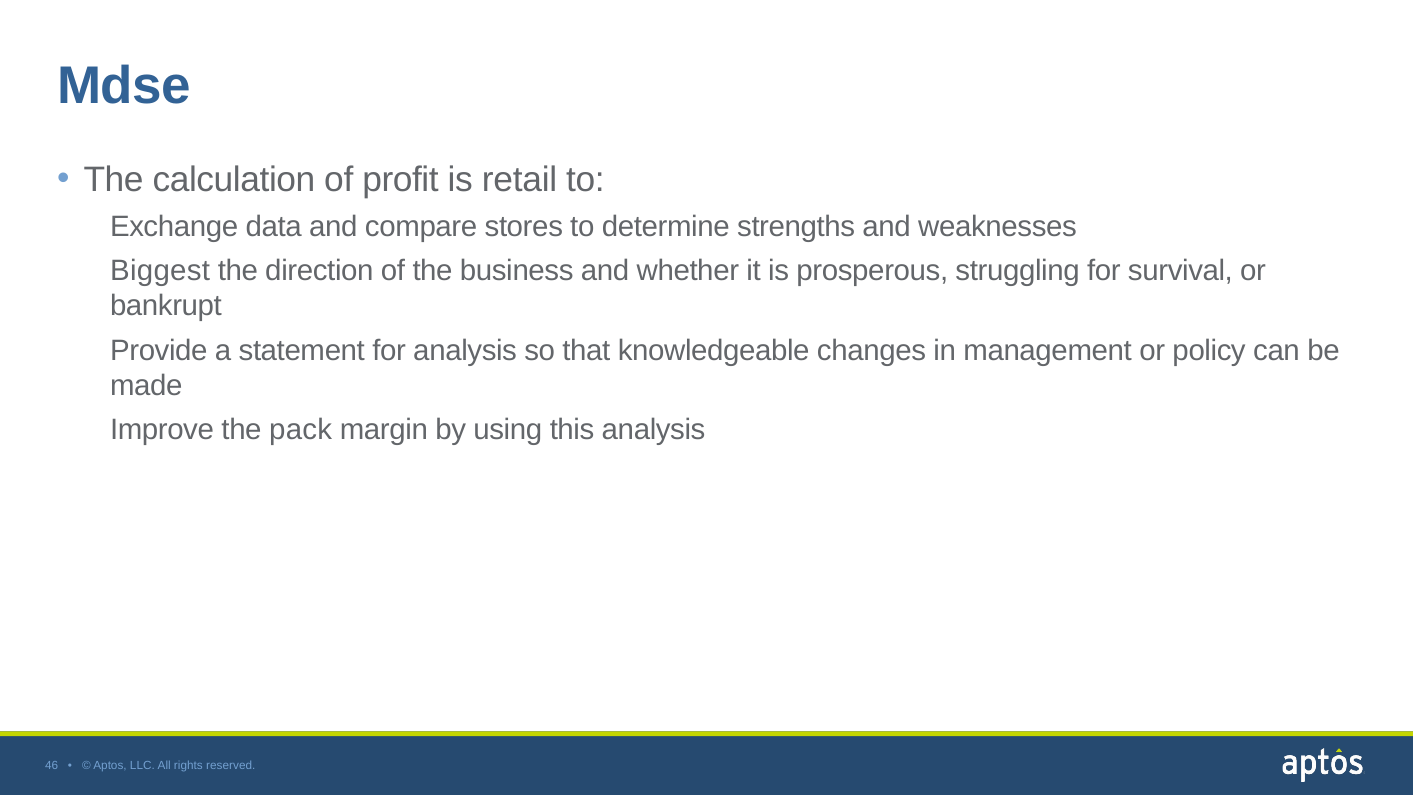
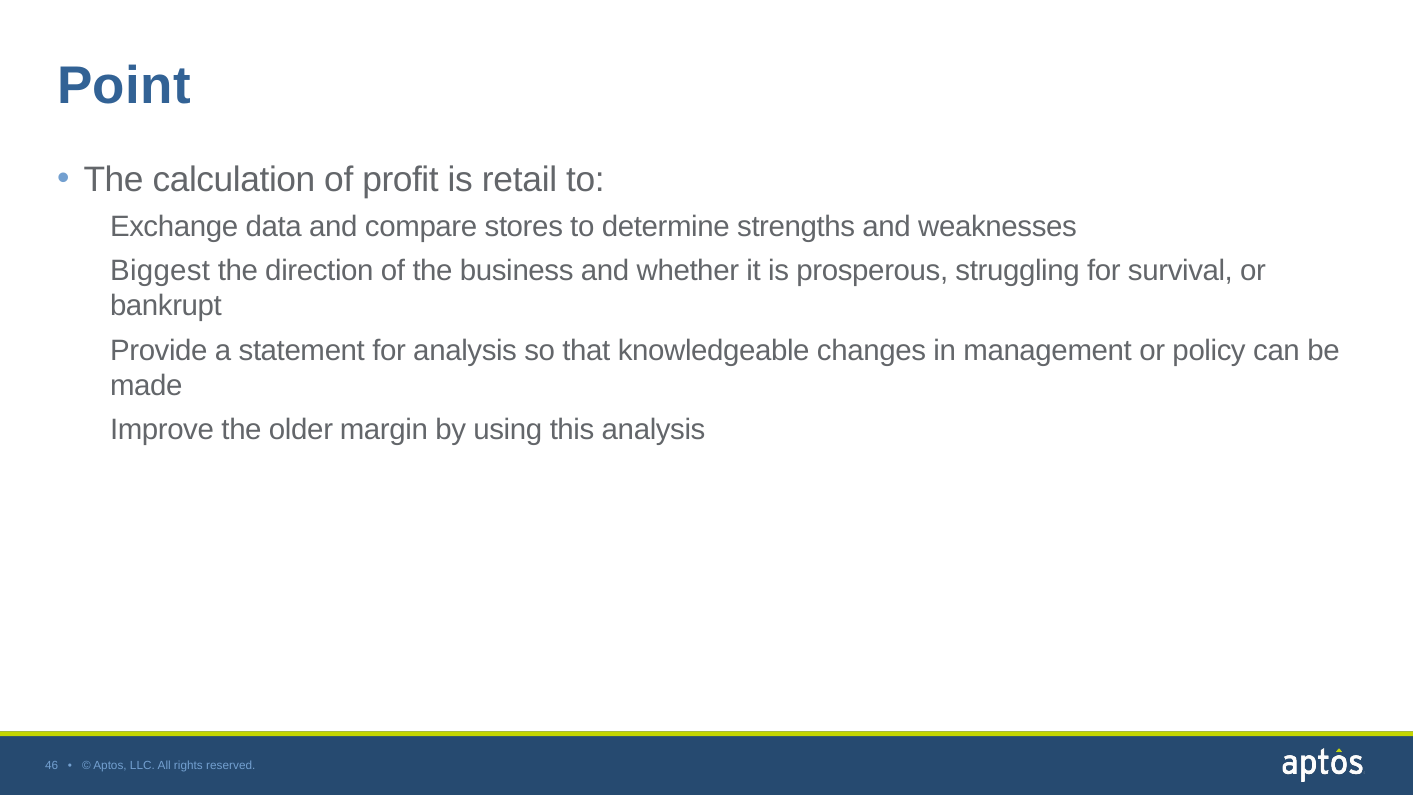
Mdse: Mdse -> Point
pack: pack -> older
